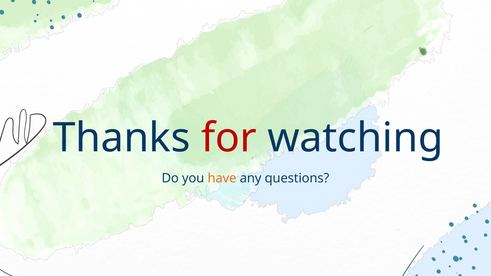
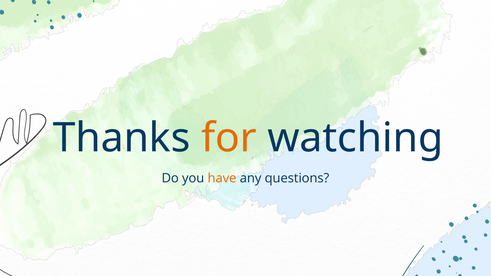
for colour: red -> orange
